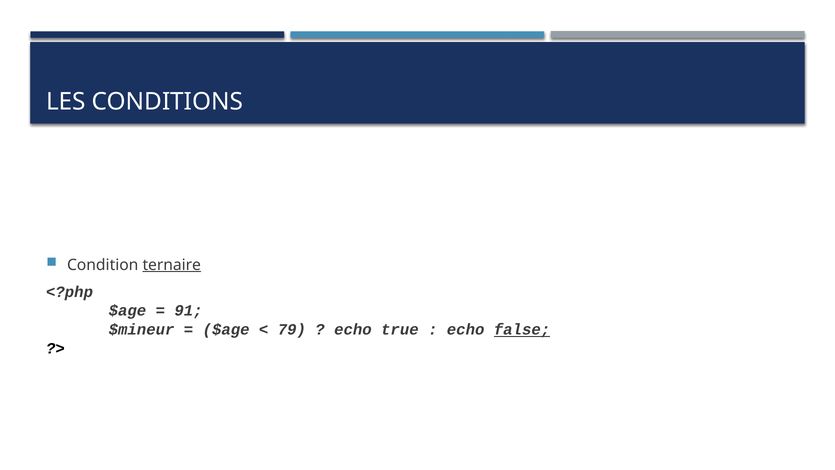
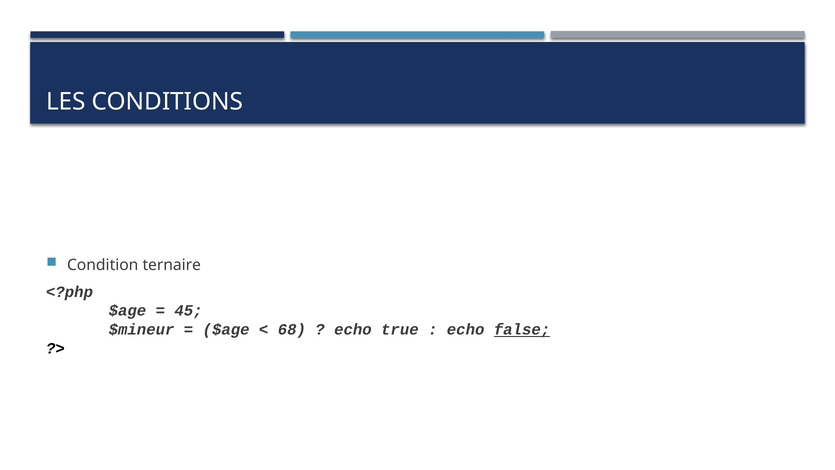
ternaire underline: present -> none
91: 91 -> 45
79: 79 -> 68
